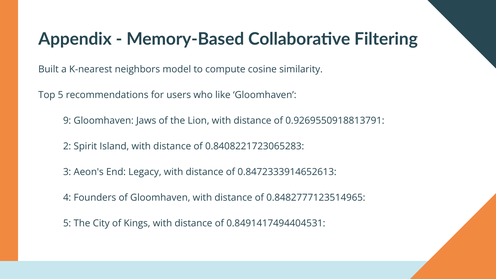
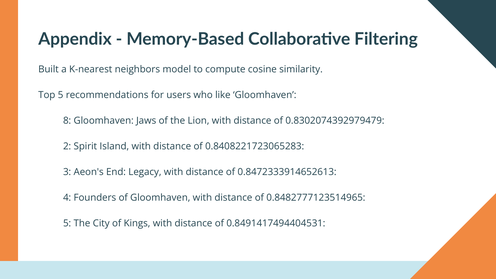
9: 9 -> 8
0.9269550918813791: 0.9269550918813791 -> 0.8302074392979479
